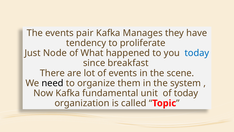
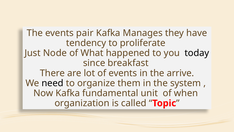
today at (197, 53) colour: blue -> black
scene: scene -> arrive
of today: today -> when
